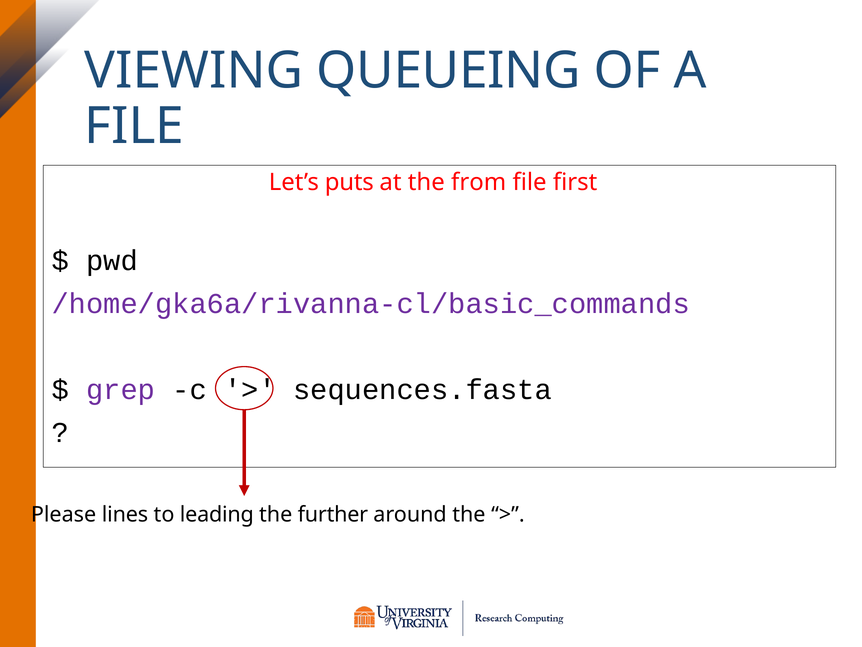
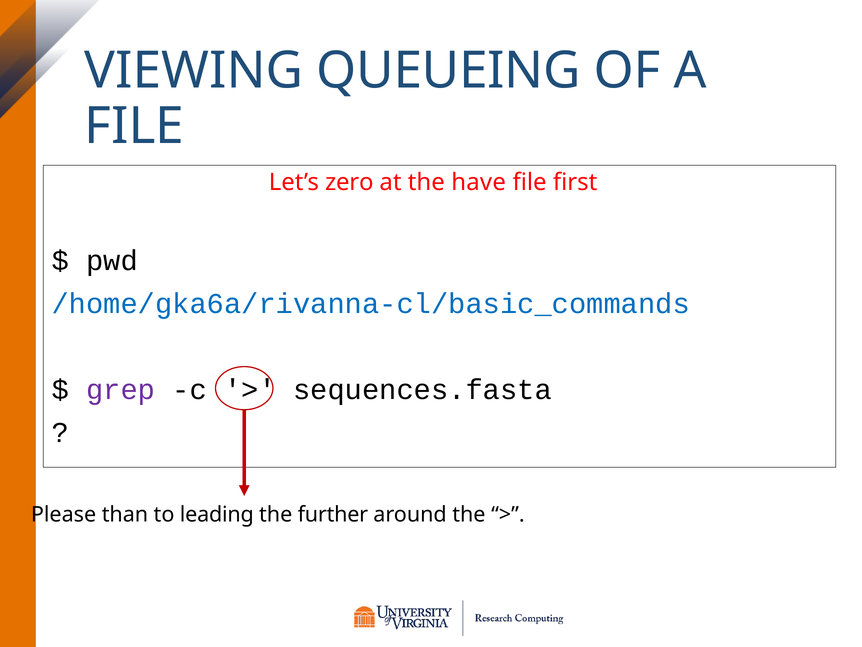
puts: puts -> zero
from: from -> have
/home/gka6a/rivanna-cl/basic_commands colour: purple -> blue
lines: lines -> than
